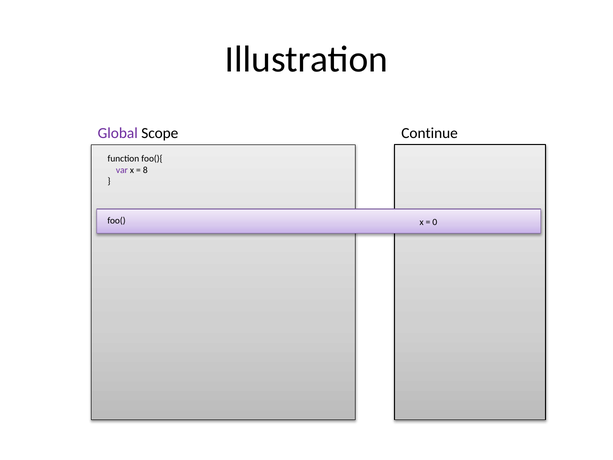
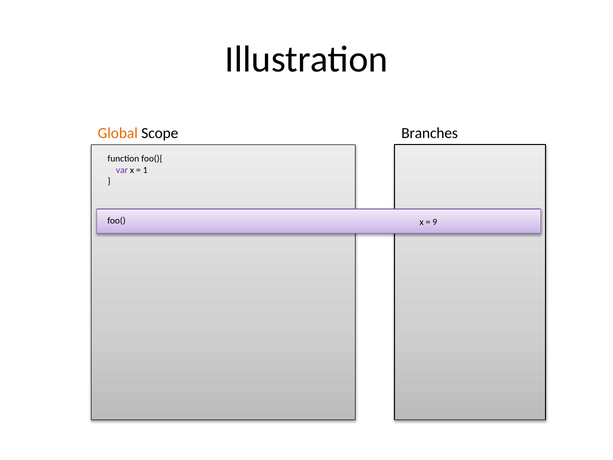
Global colour: purple -> orange
Continue: Continue -> Branches
8: 8 -> 1
0: 0 -> 9
